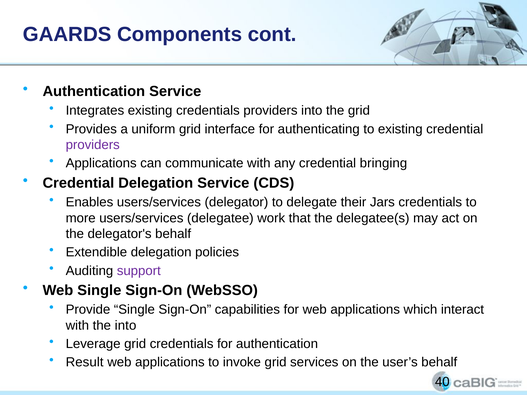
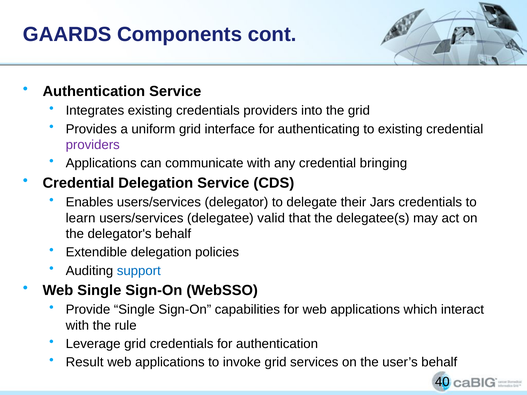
more: more -> learn
work: work -> valid
support colour: purple -> blue
the into: into -> rule
